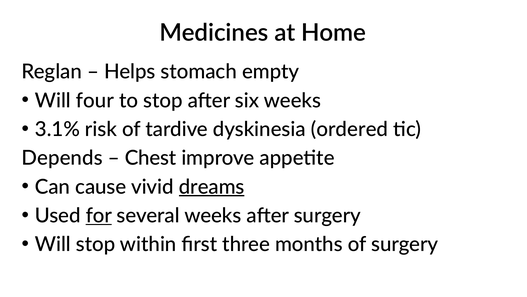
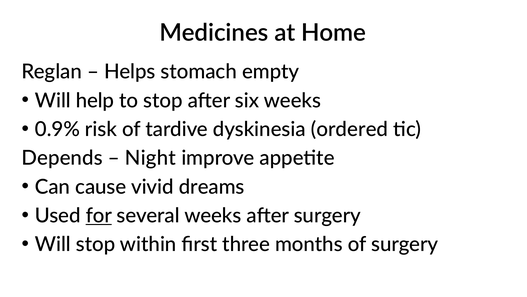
four: four -> help
3.1%: 3.1% -> 0.9%
Chest: Chest -> Night
dreams underline: present -> none
